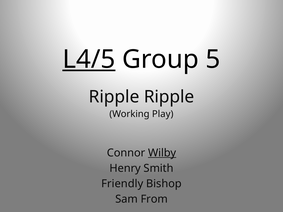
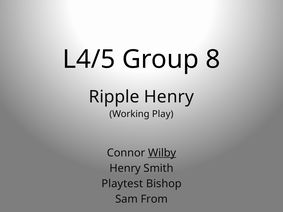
L4/5 underline: present -> none
5: 5 -> 8
Ripple Ripple: Ripple -> Henry
Friendly: Friendly -> Playtest
